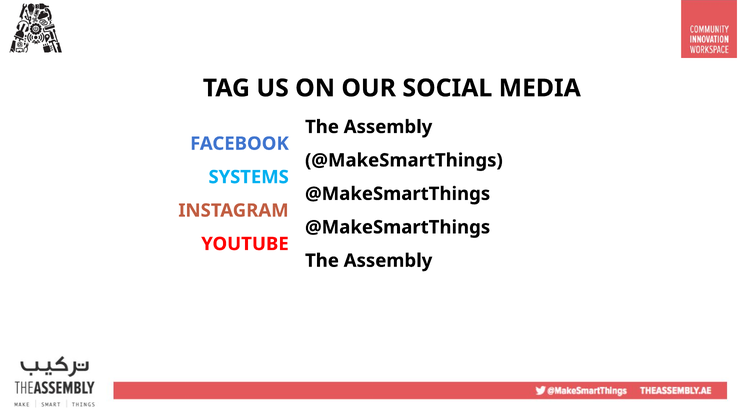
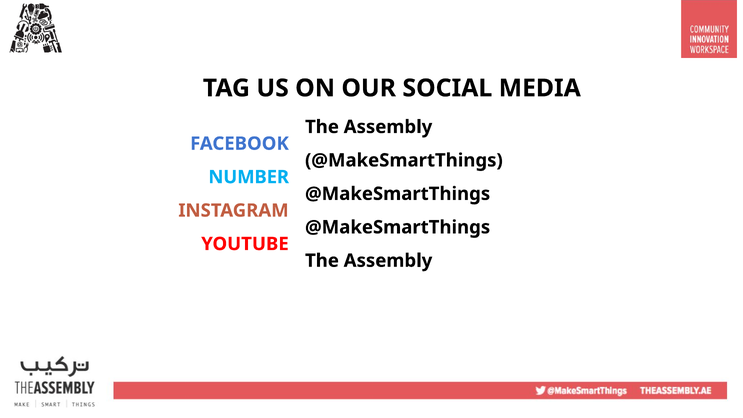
SYSTEMS: SYSTEMS -> NUMBER
